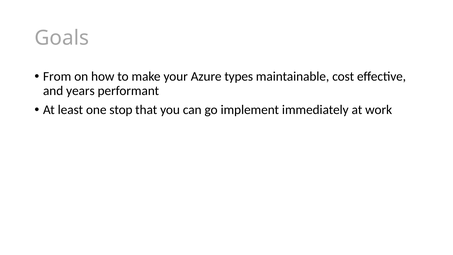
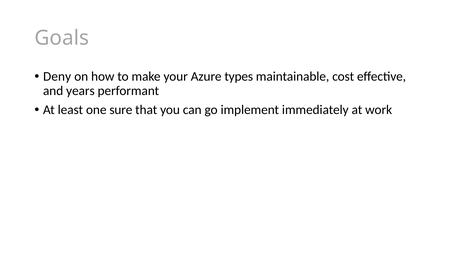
From: From -> Deny
stop: stop -> sure
